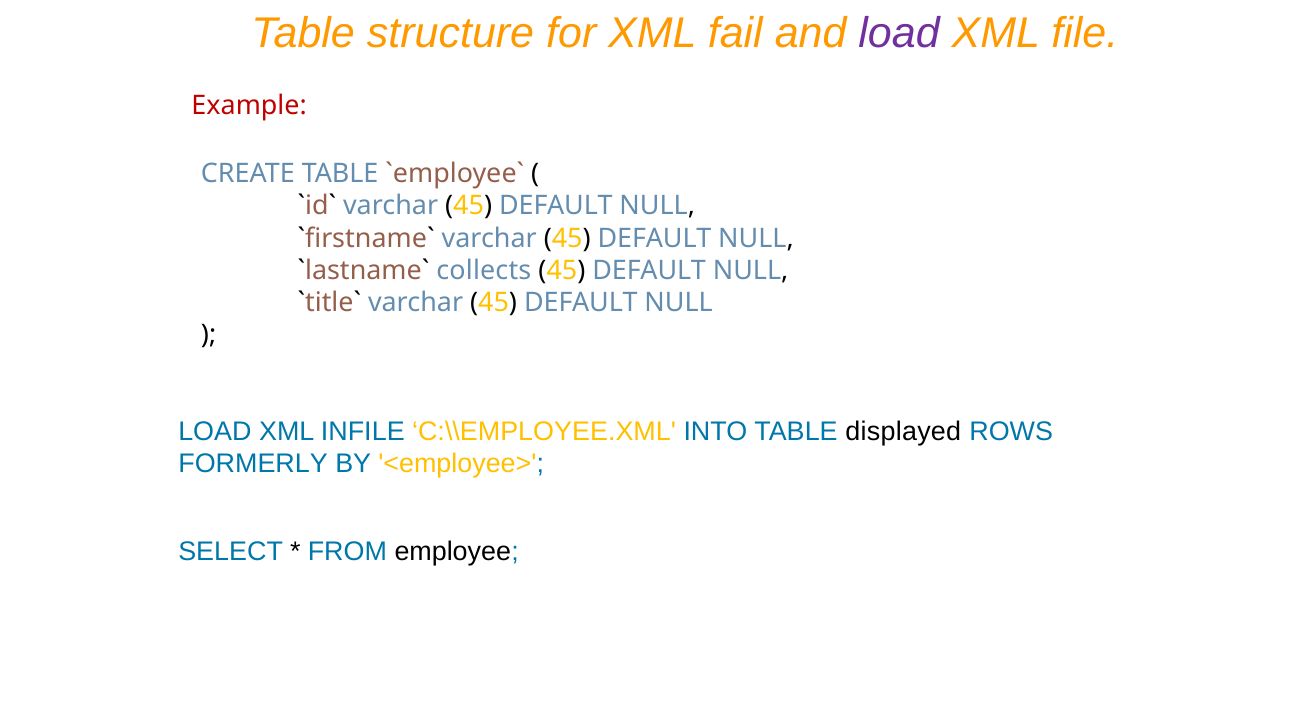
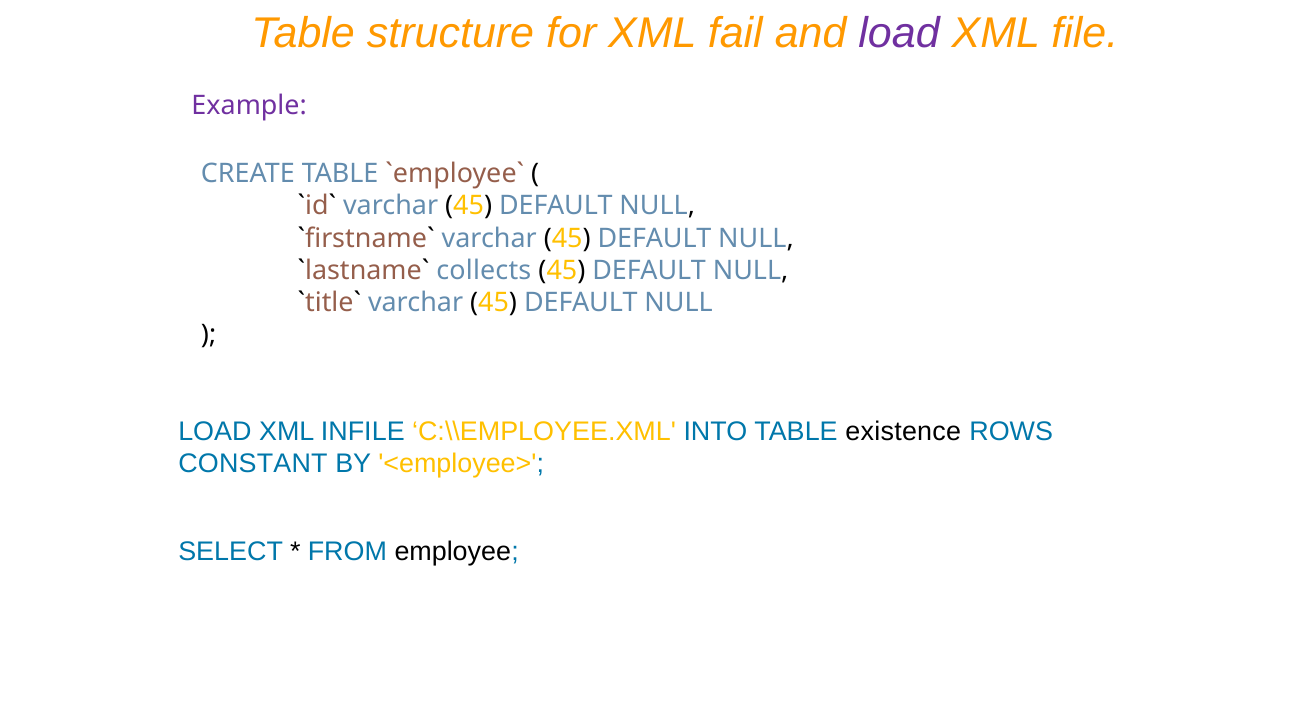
Example colour: red -> purple
displayed: displayed -> existence
FORMERLY: FORMERLY -> CONSTANT
